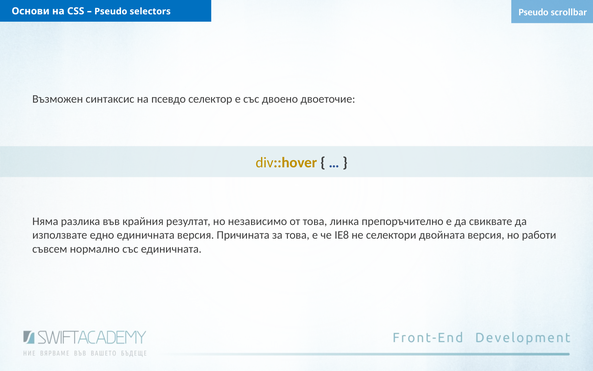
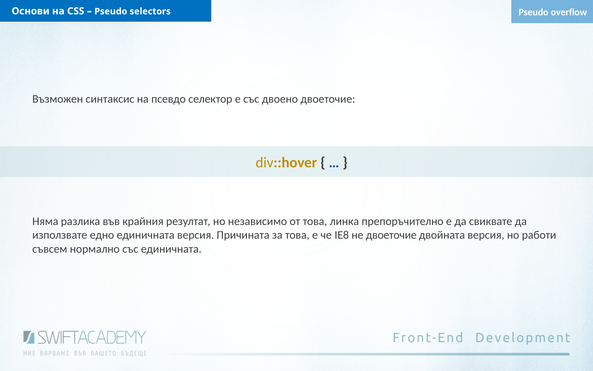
scrollbar: scrollbar -> overflow
не селектори: селектори -> двоеточие
